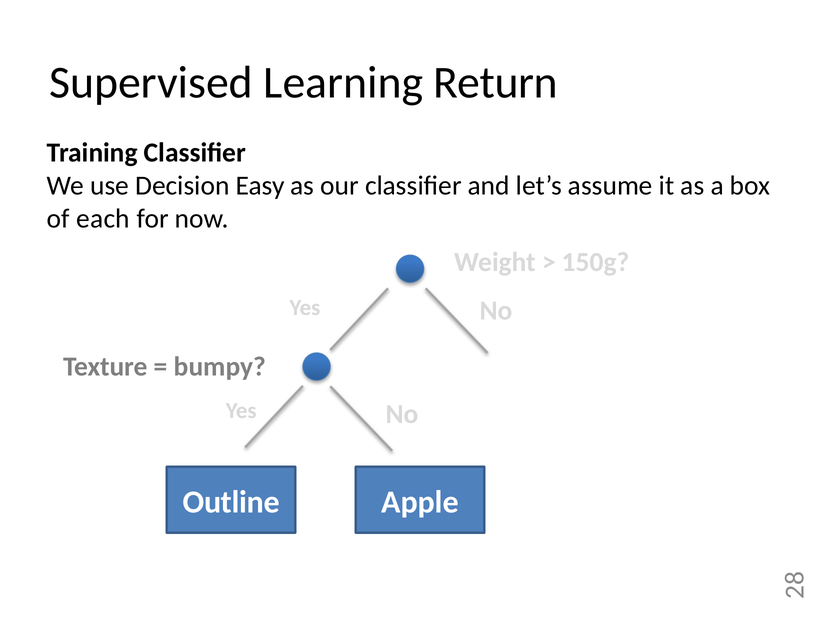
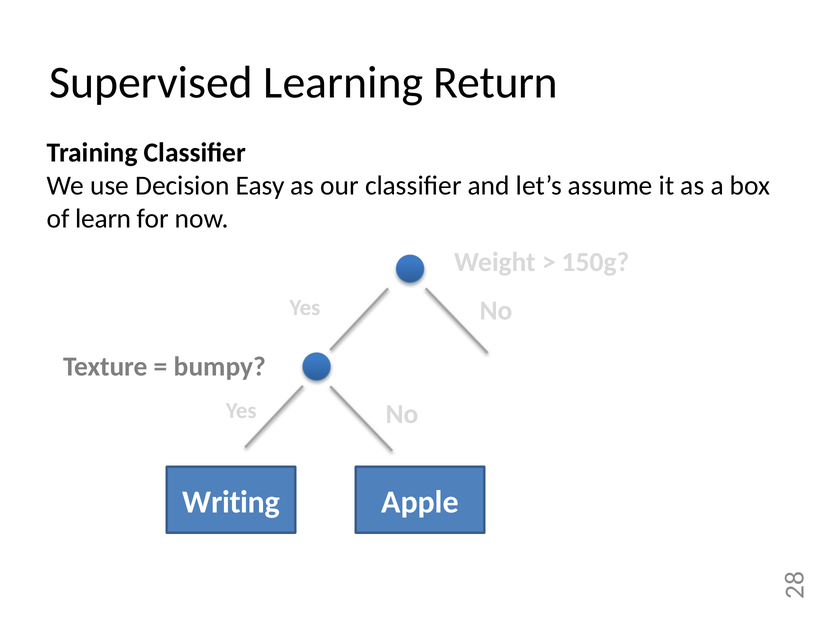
each: each -> learn
Outline: Outline -> Writing
